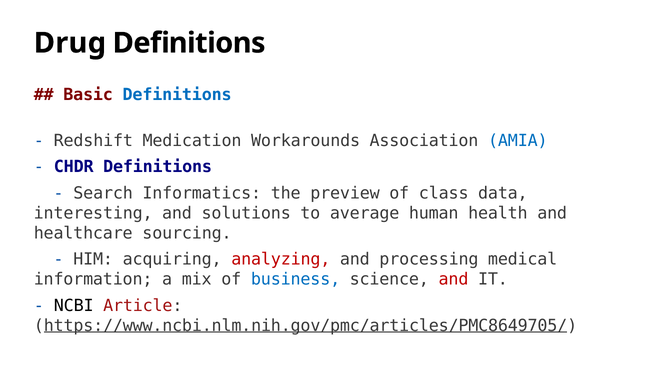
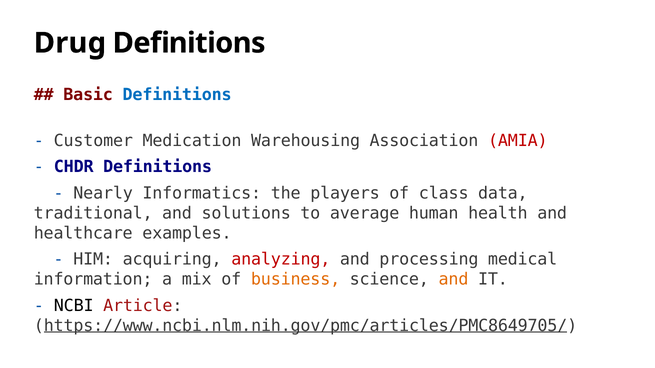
Redshift: Redshift -> Customer
Workarounds: Workarounds -> Warehousing
AMIA colour: blue -> red
Search: Search -> Nearly
preview: preview -> players
interesting: interesting -> traditional
sourcing: sourcing -> examples
business colour: blue -> orange
and at (454, 280) colour: red -> orange
